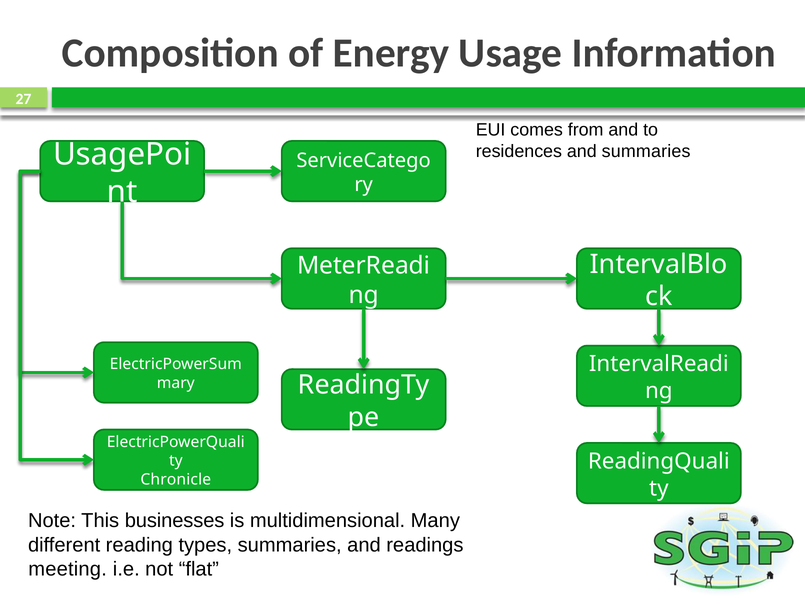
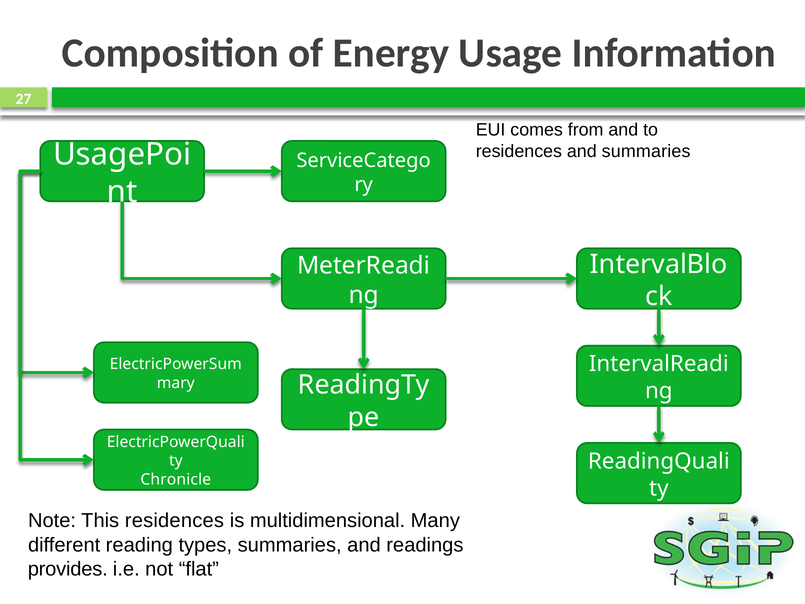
This businesses: businesses -> residences
meeting: meeting -> provides
